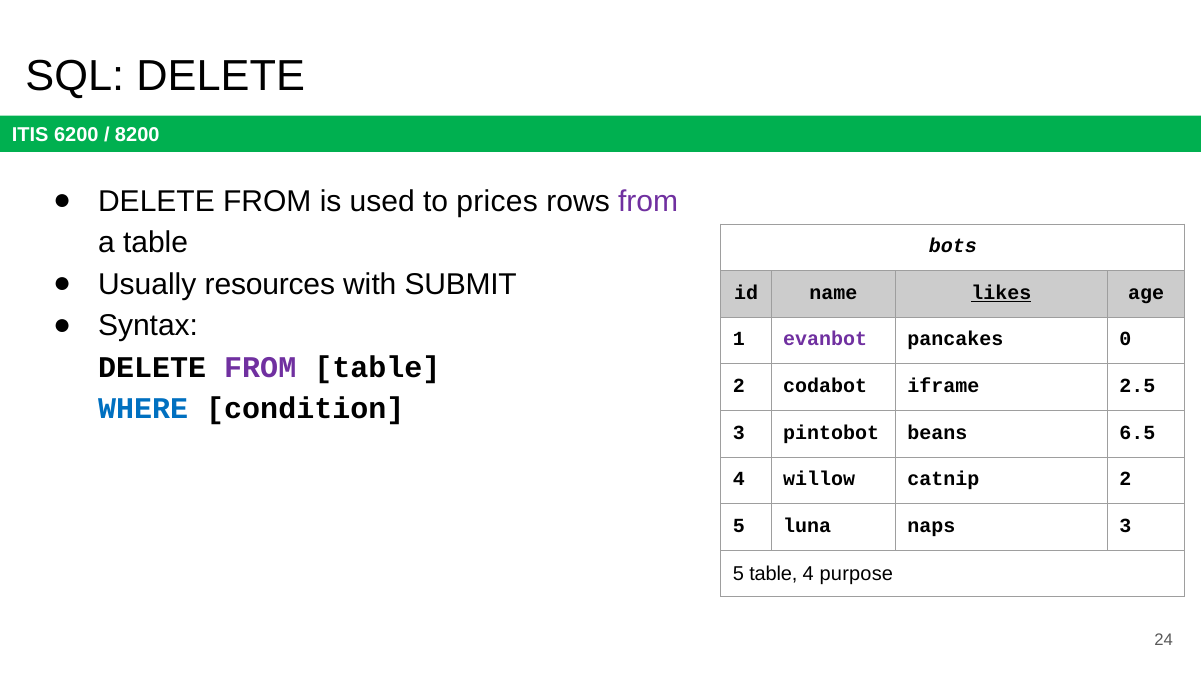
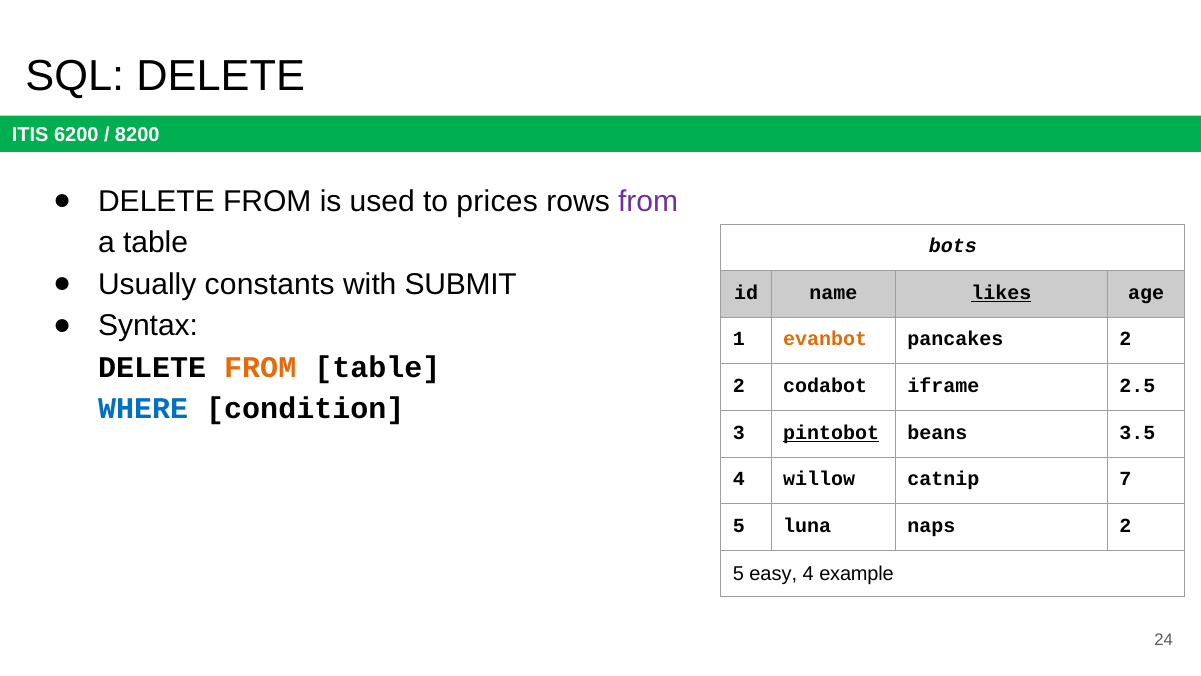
resources: resources -> constants
evanbot colour: purple -> orange
pancakes 0: 0 -> 2
FROM at (260, 367) colour: purple -> orange
pintobot underline: none -> present
6.5: 6.5 -> 3.5
catnip 2: 2 -> 7
naps 3: 3 -> 2
5 table: table -> easy
purpose: purpose -> example
